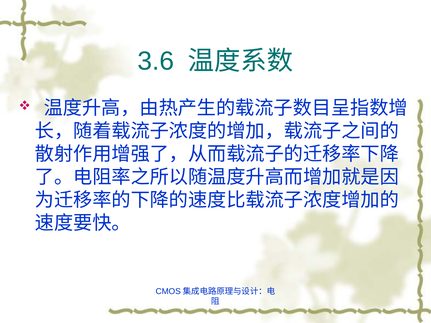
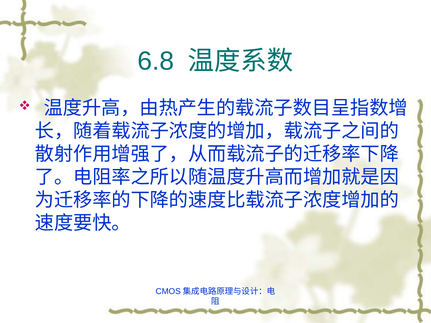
3.6: 3.6 -> 6.8
